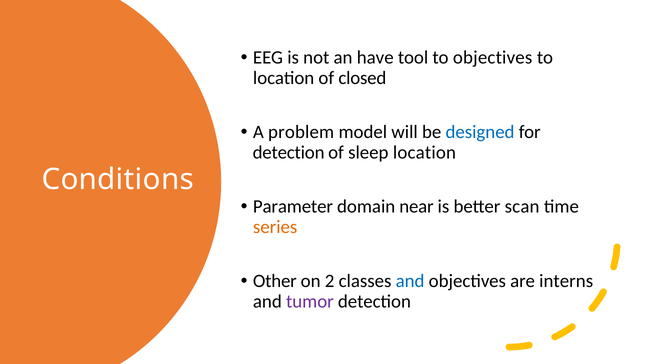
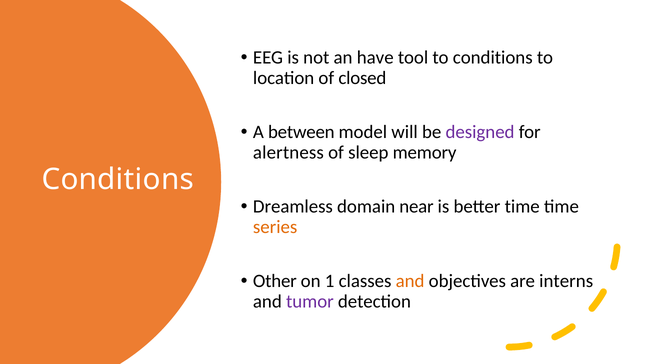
to objectives: objectives -> conditions
problem: problem -> between
designed colour: blue -> purple
detection at (289, 152): detection -> alertness
sleep location: location -> memory
Parameter: Parameter -> Dreamless
better scan: scan -> time
2: 2 -> 1
and at (410, 281) colour: blue -> orange
